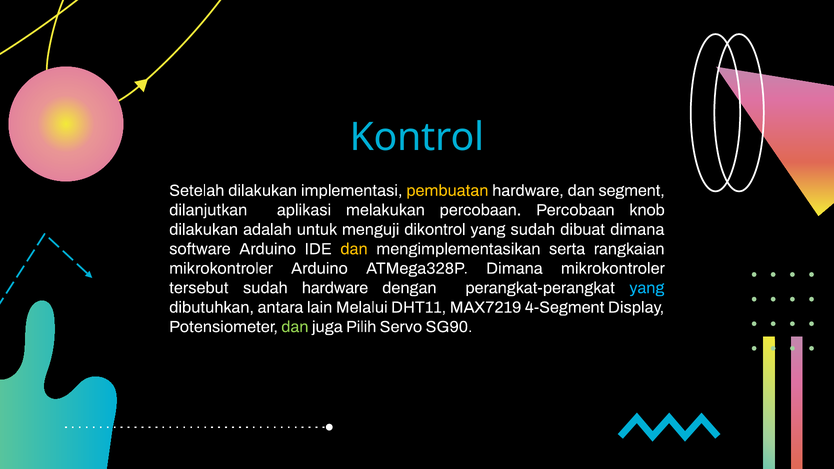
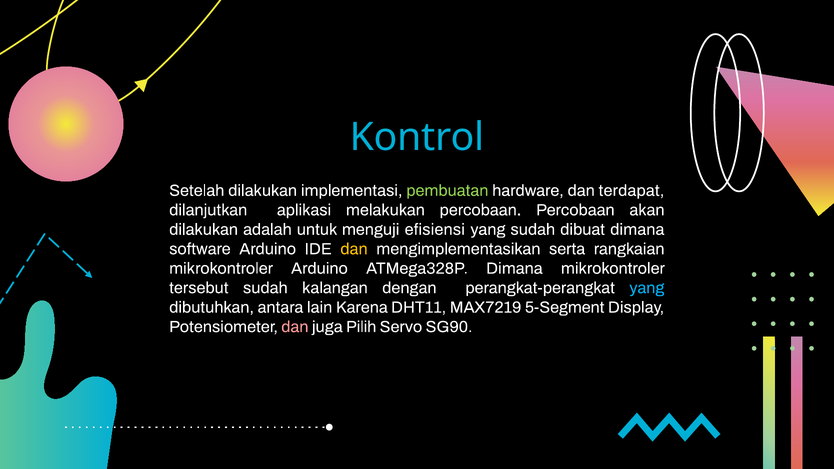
pembuatan colour: yellow -> light green
segment: segment -> terdapat
knob: knob -> akan
dikontrol: dikontrol -> efisiensi
sudah hardware: hardware -> kalangan
Melalui: Melalui -> Karena
4-Segment: 4-Segment -> 5-Segment
dan at (295, 327) colour: light green -> pink
